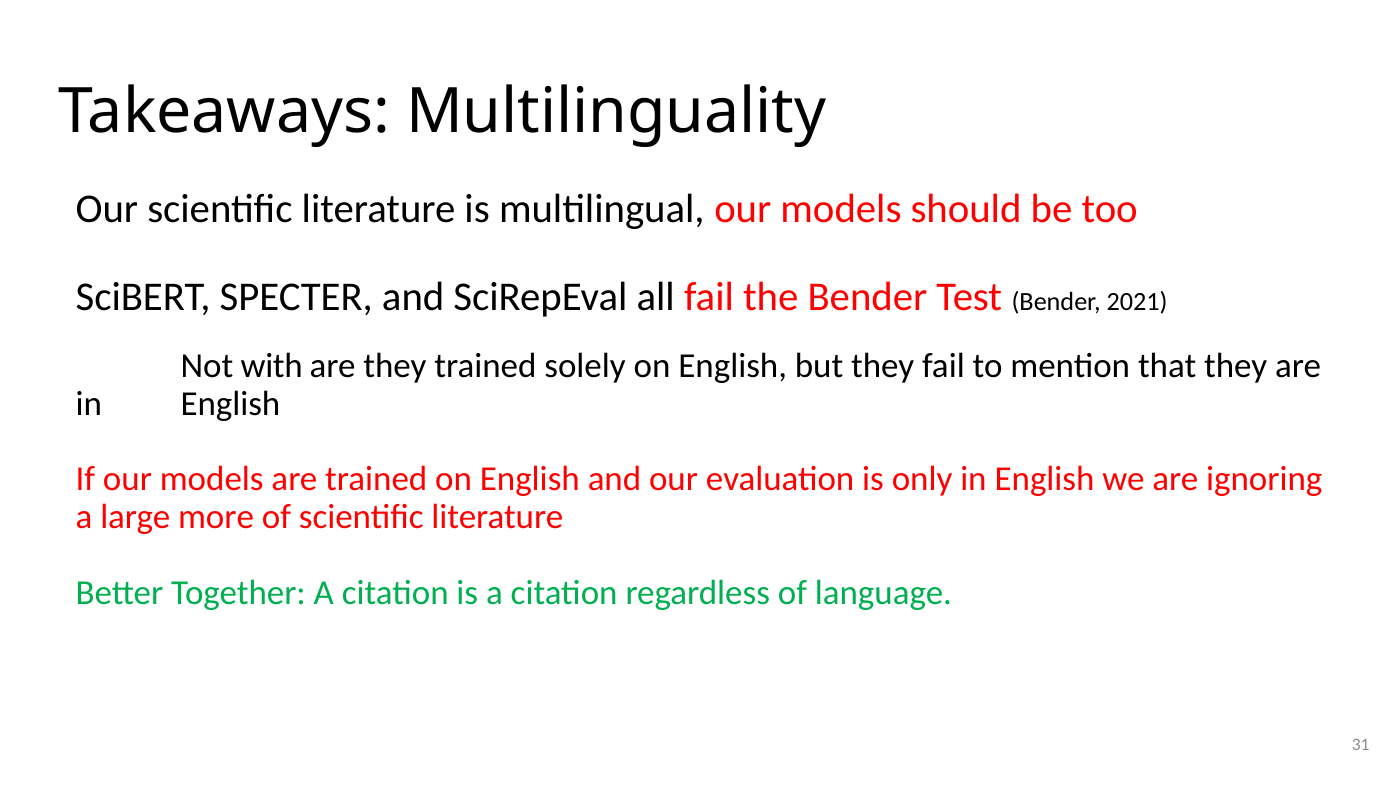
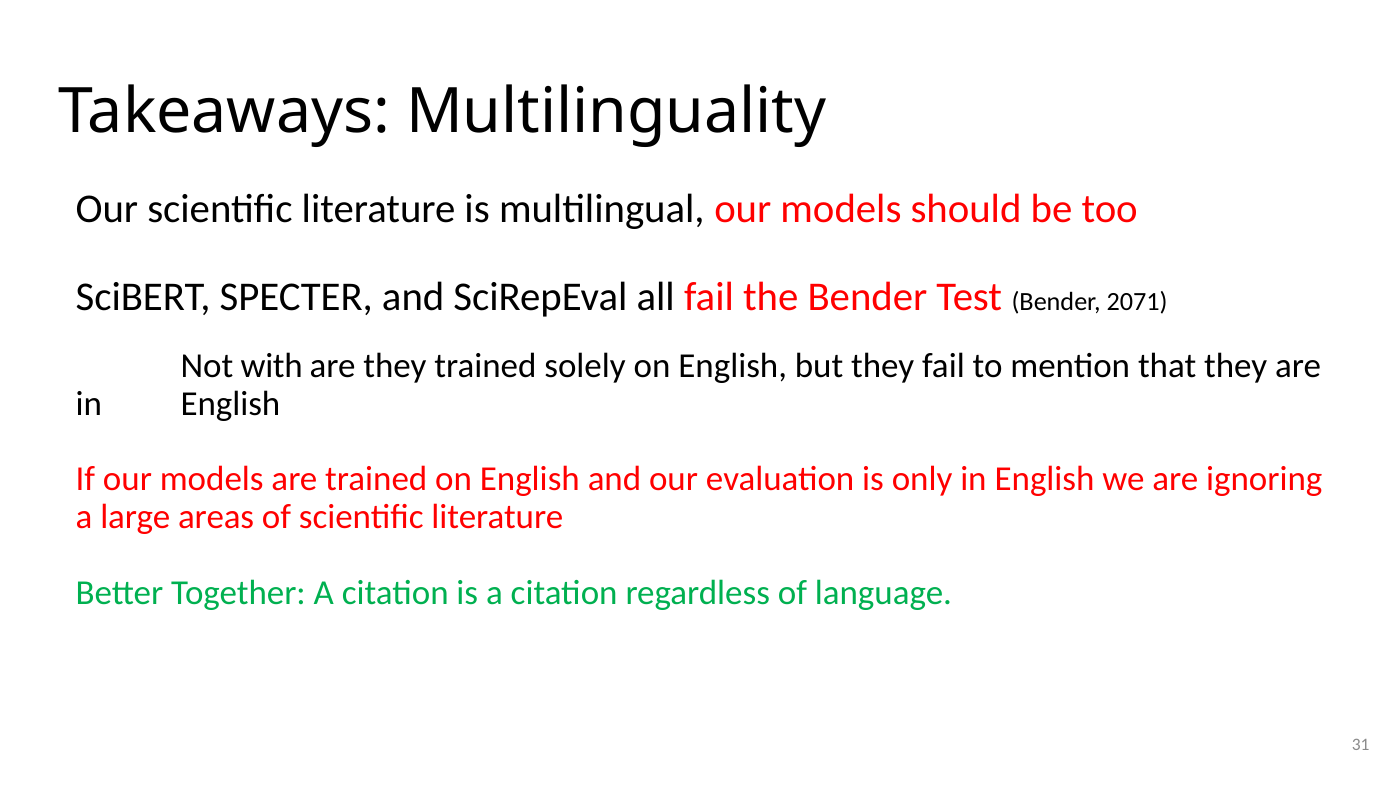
2021: 2021 -> 2071
more: more -> areas
